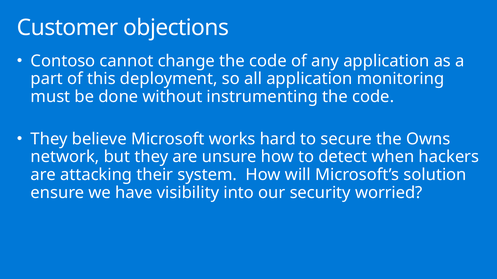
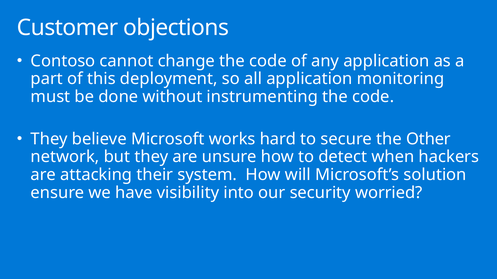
Owns: Owns -> Other
